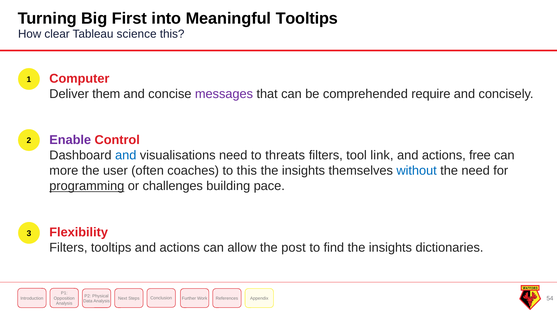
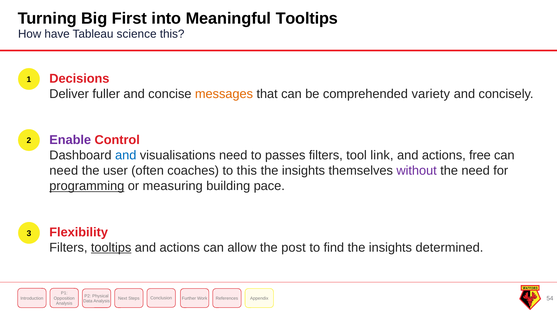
clear: clear -> have
Computer: Computer -> Decisions
them: them -> fuller
messages colour: purple -> orange
require: require -> variety
threats: threats -> passes
more at (64, 170): more -> need
without colour: blue -> purple
challenges: challenges -> measuring
tooltips at (111, 247) underline: none -> present
dictionaries: dictionaries -> determined
